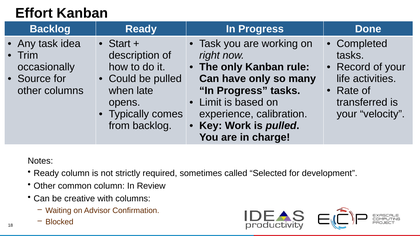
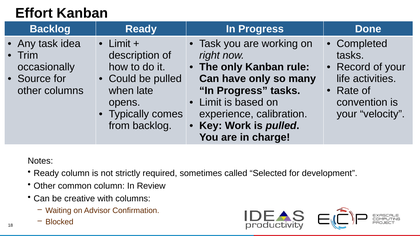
Start at (120, 44): Start -> Limit
transferred: transferred -> convention
